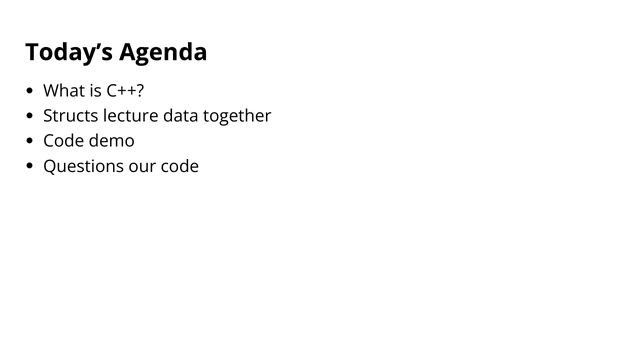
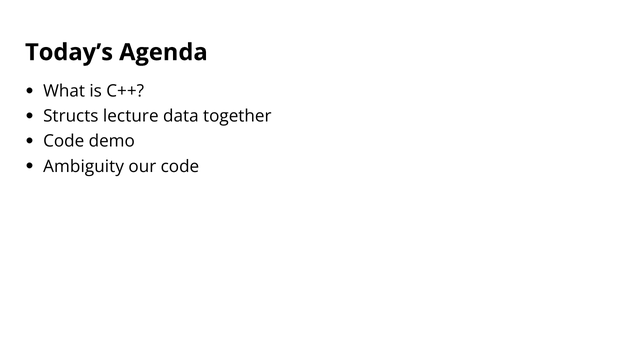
Questions: Questions -> Ambiguity
